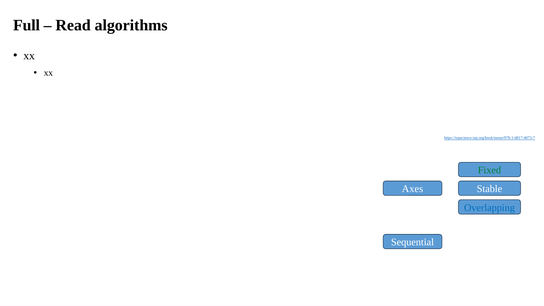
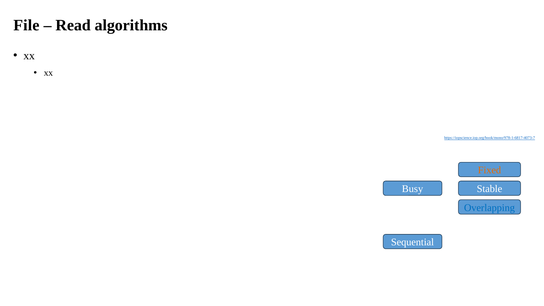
Full: Full -> File
Fixed colour: green -> orange
Axes: Axes -> Busy
